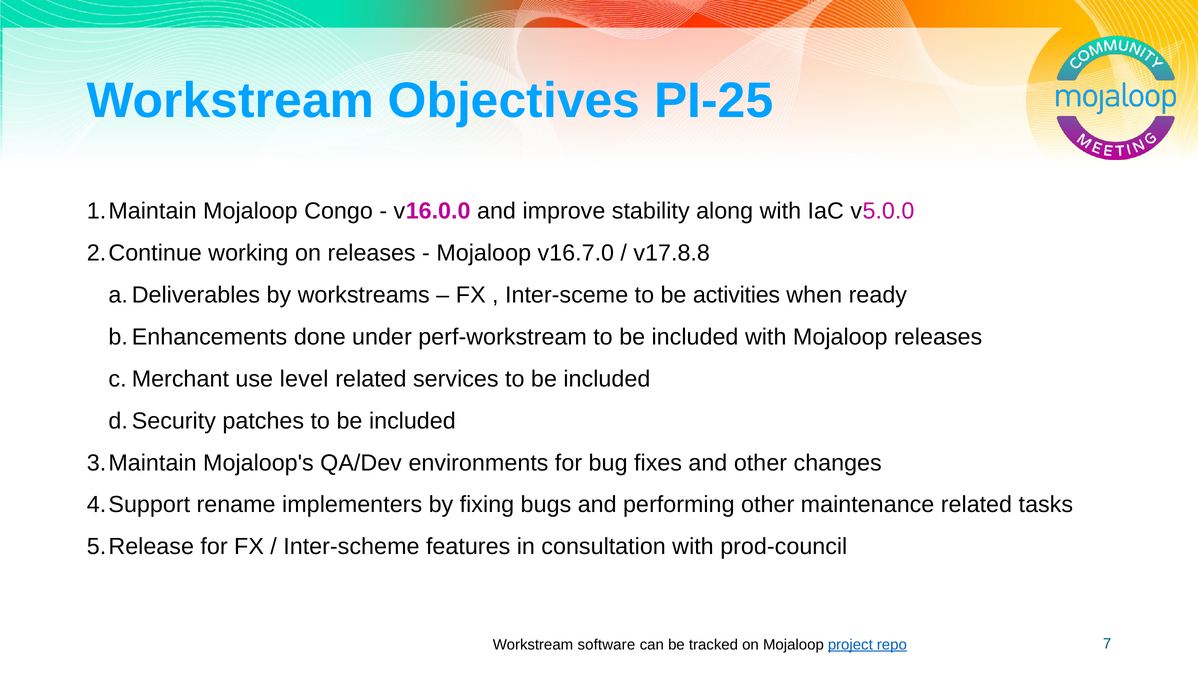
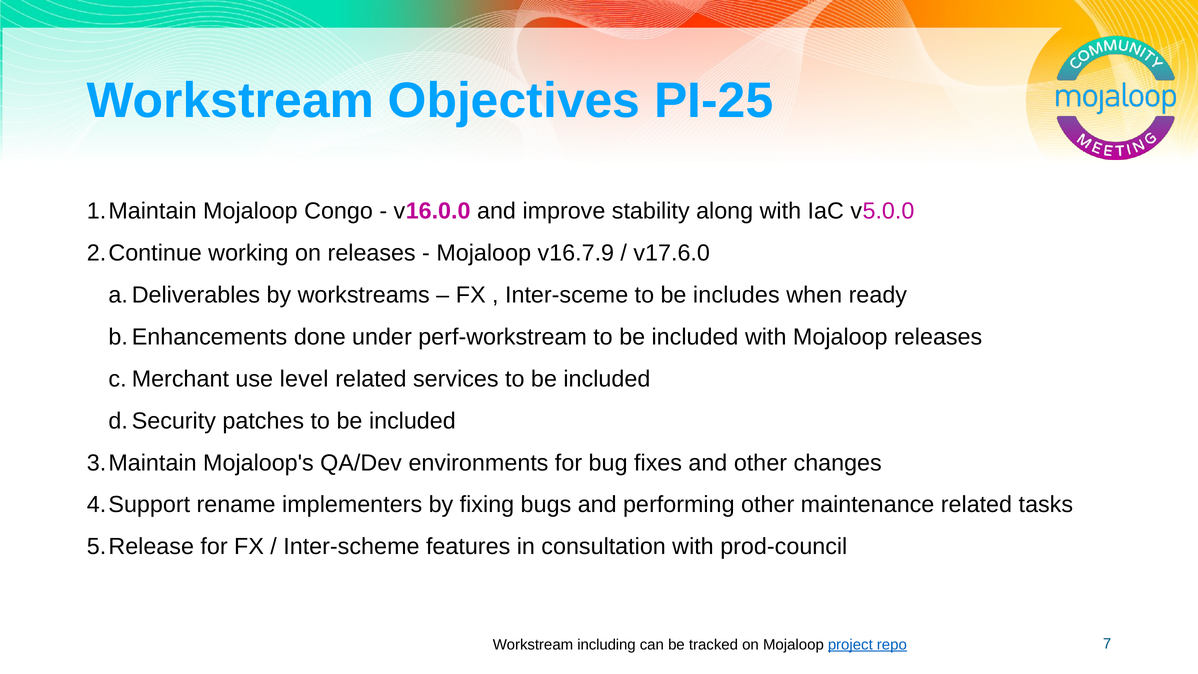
v16.7.0: v16.7.0 -> v16.7.9
v17.8.8: v17.8.8 -> v17.6.0
activities: activities -> includes
software: software -> including
